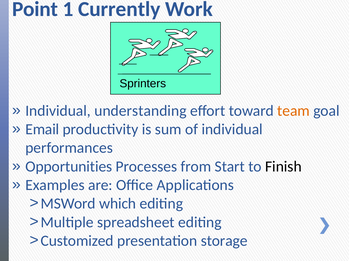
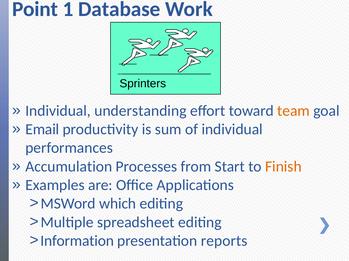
Currently: Currently -> Database
Opportunities: Opportunities -> Accumulation
Finish colour: black -> orange
Customized: Customized -> Information
storage: storage -> reports
